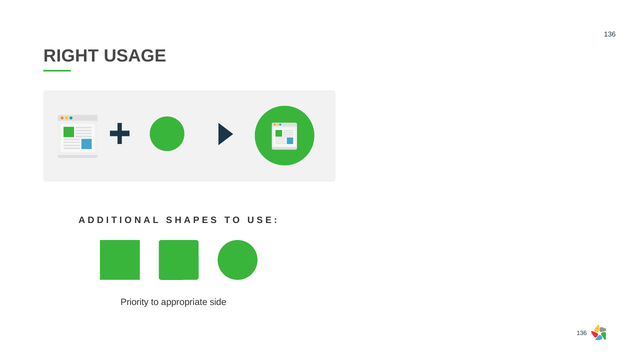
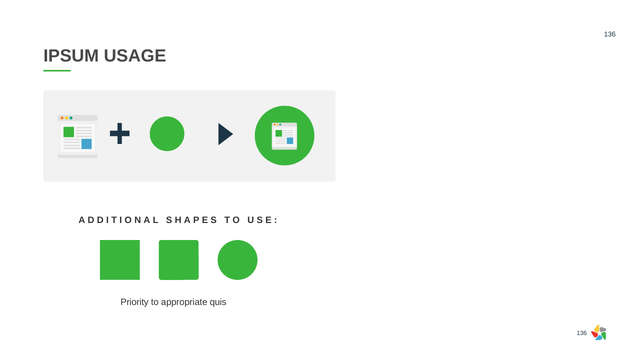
RIGHT: RIGHT -> IPSUM
side: side -> quis
